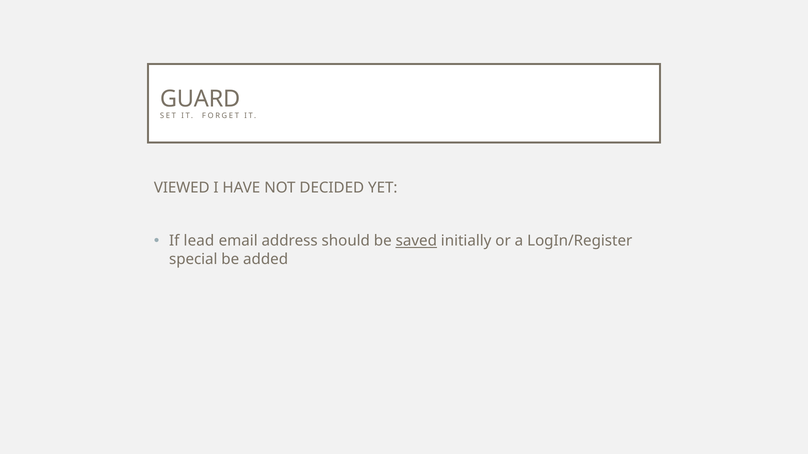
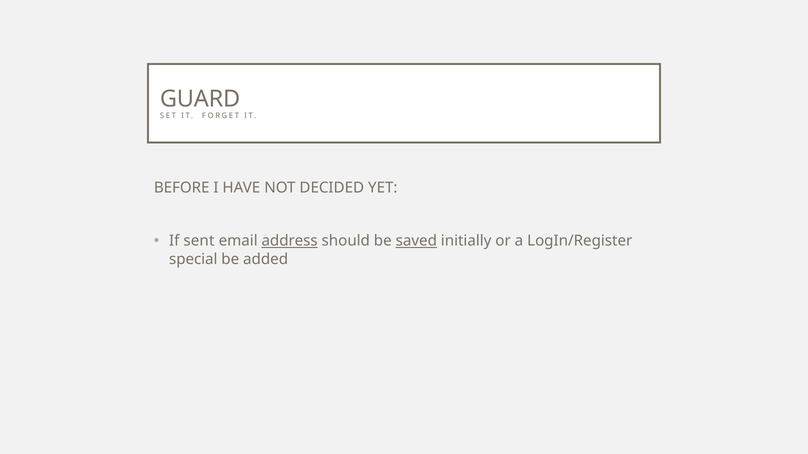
VIEWED: VIEWED -> BEFORE
lead: lead -> sent
address underline: none -> present
